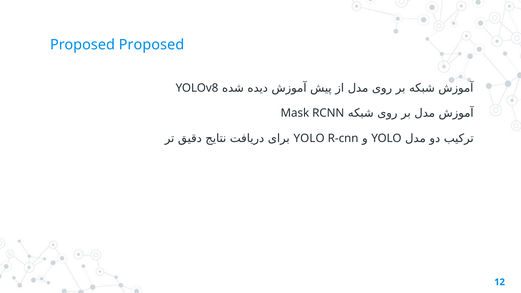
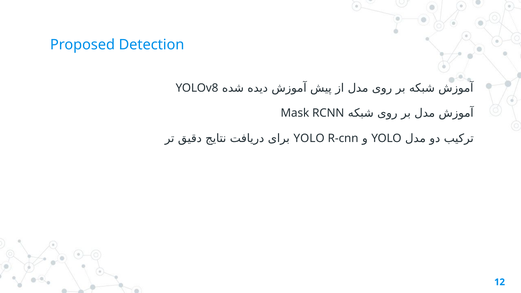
Proposed Proposed: Proposed -> Detection
